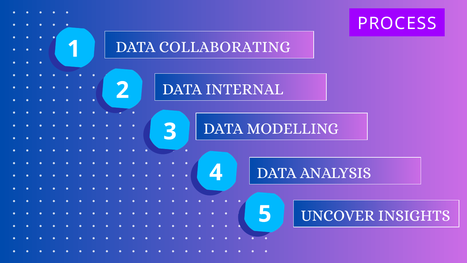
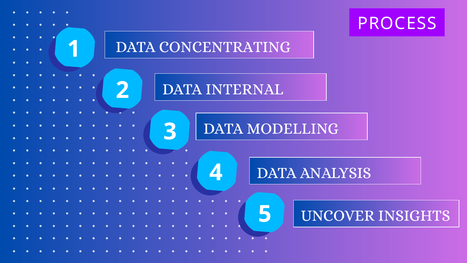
COLLABORATING: COLLABORATING -> CONCENTRATING
